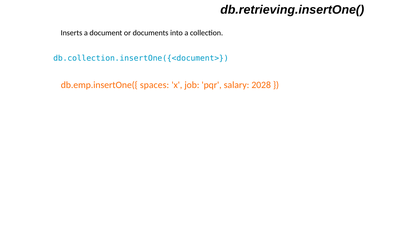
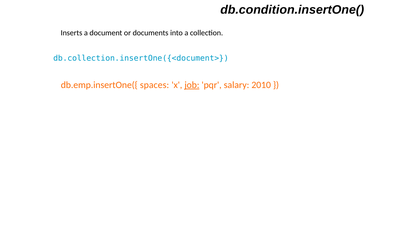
db.retrieving.insertOne(: db.retrieving.insertOne( -> db.condition.insertOne(
job underline: none -> present
2028: 2028 -> 2010
